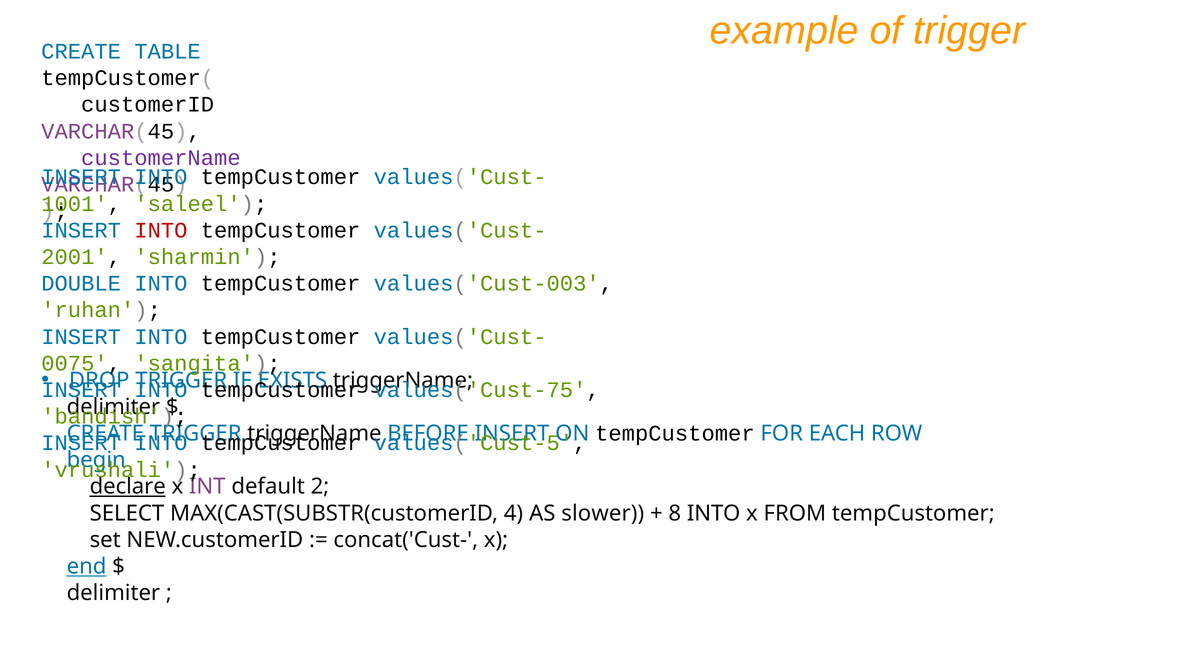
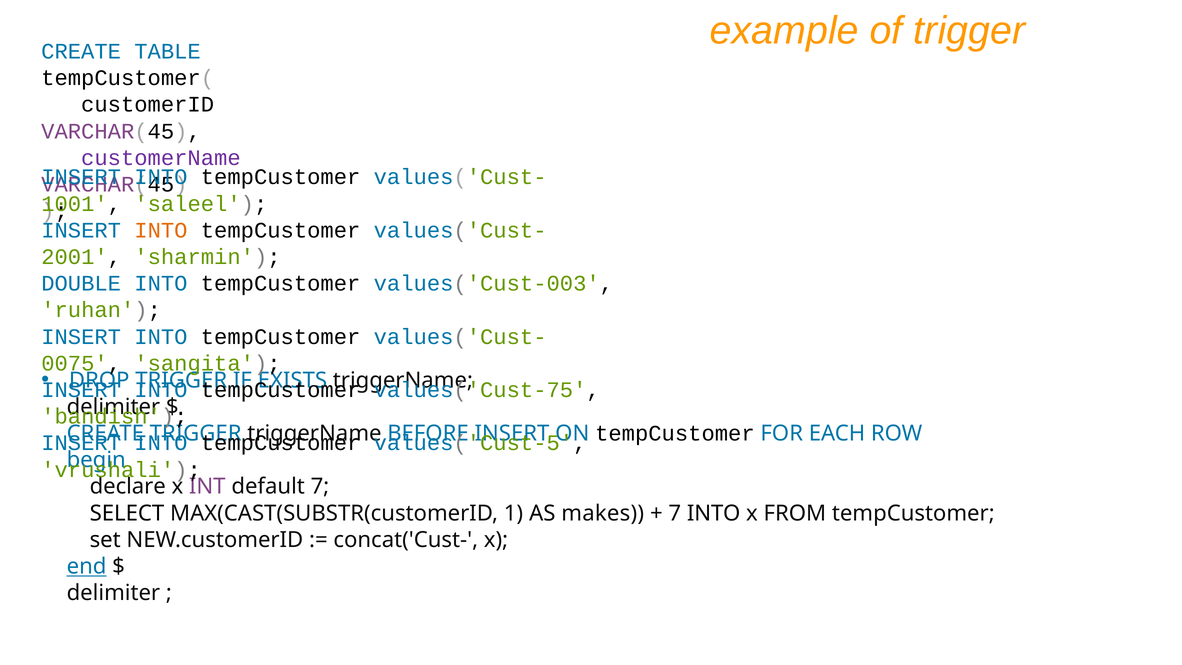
INTO at (161, 230) colour: red -> orange
declare underline: present -> none
default 2: 2 -> 7
4: 4 -> 1
slower: slower -> makes
8 at (675, 513): 8 -> 7
